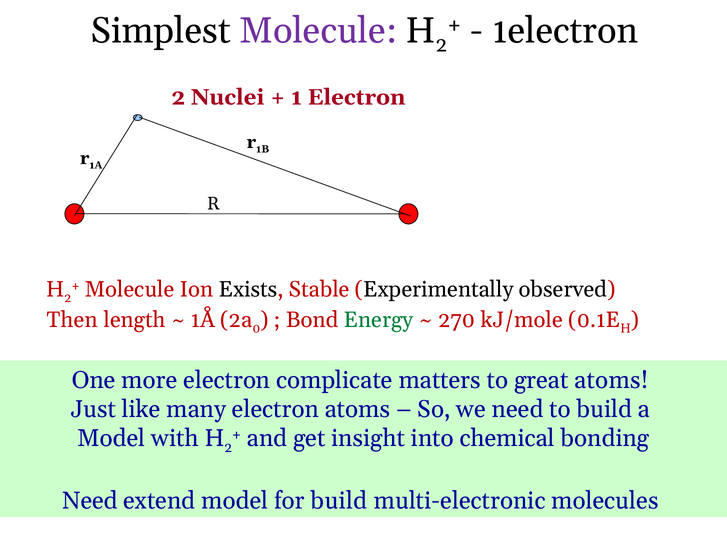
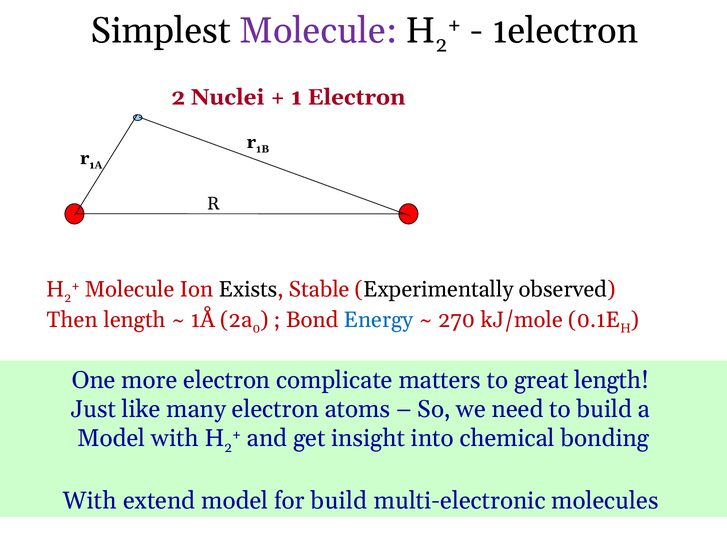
Energy colour: green -> blue
great atoms: atoms -> length
Need at (90, 501): Need -> With
